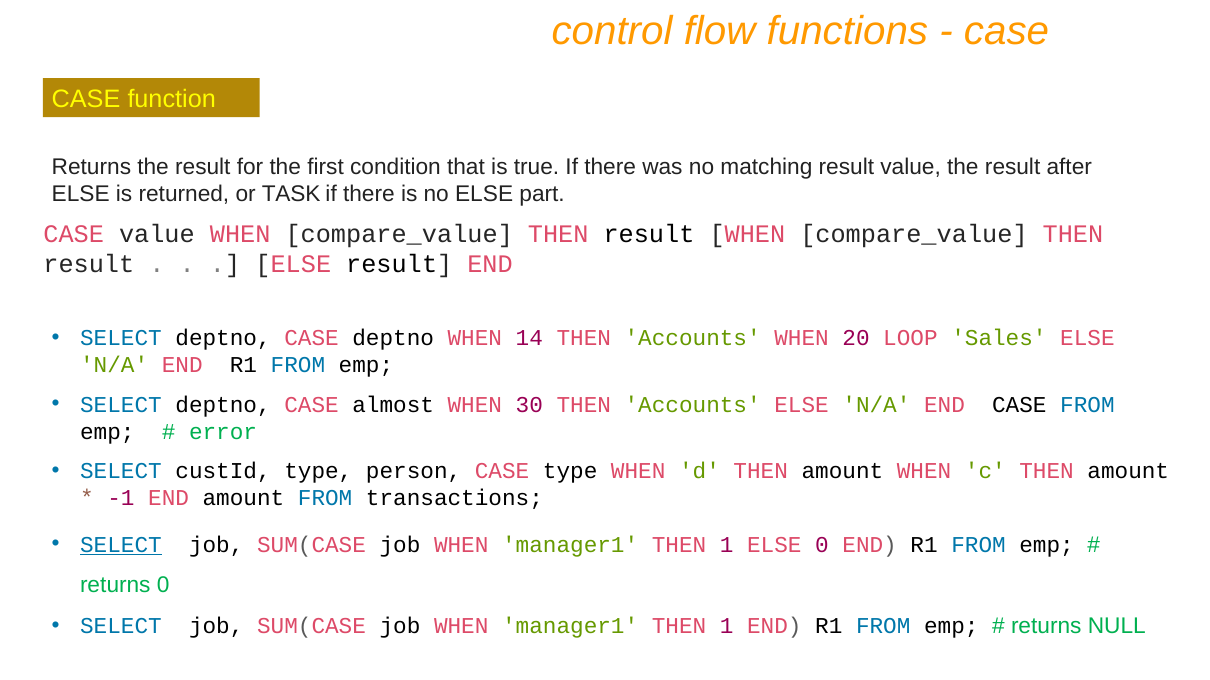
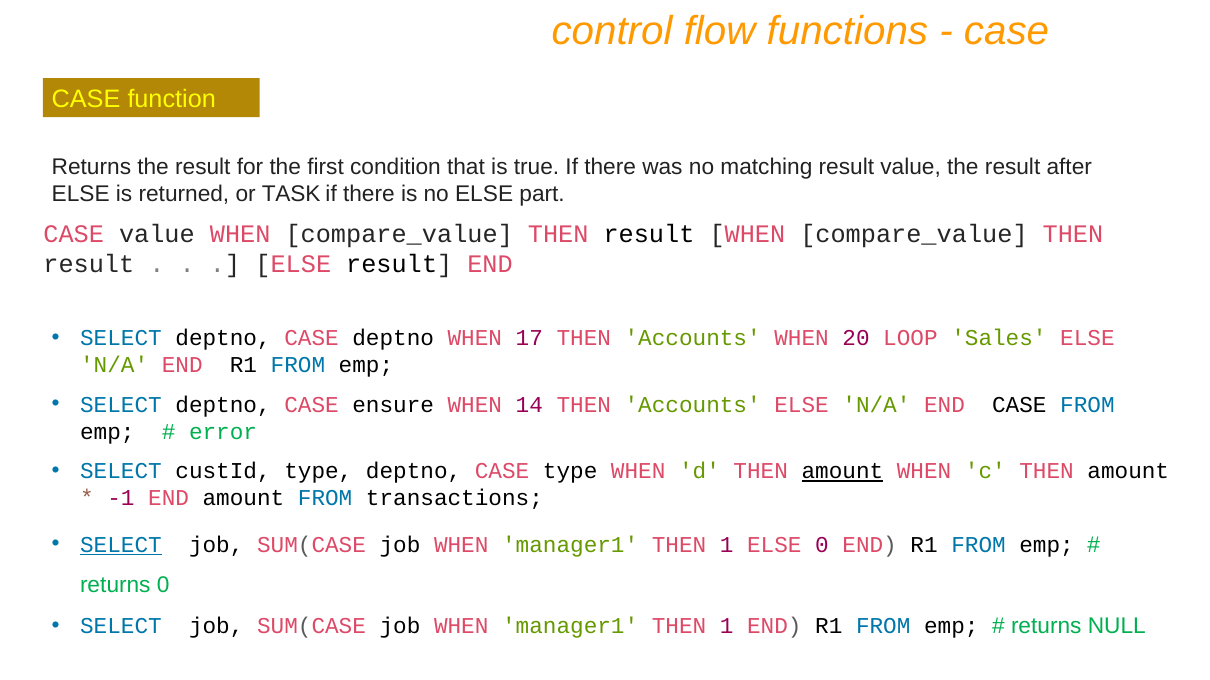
14: 14 -> 17
almost: almost -> ensure
30: 30 -> 14
type person: person -> deptno
amount at (842, 472) underline: none -> present
